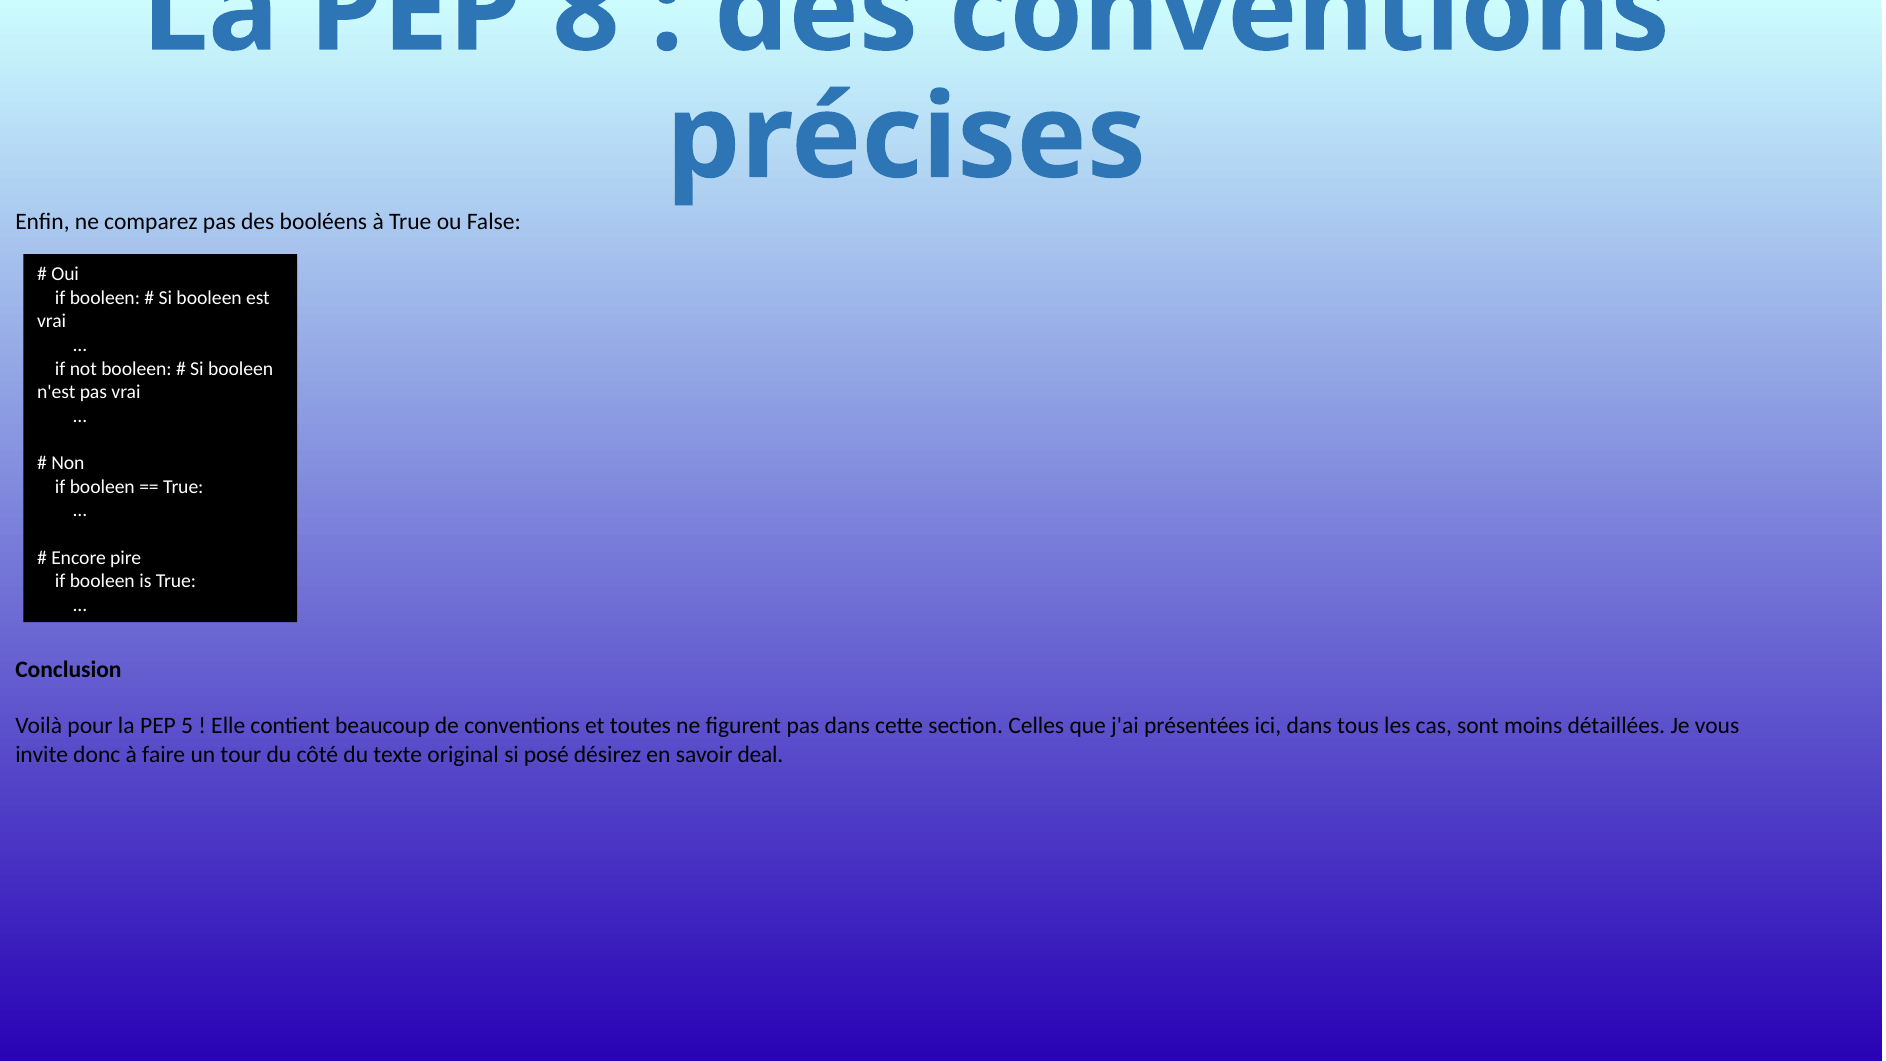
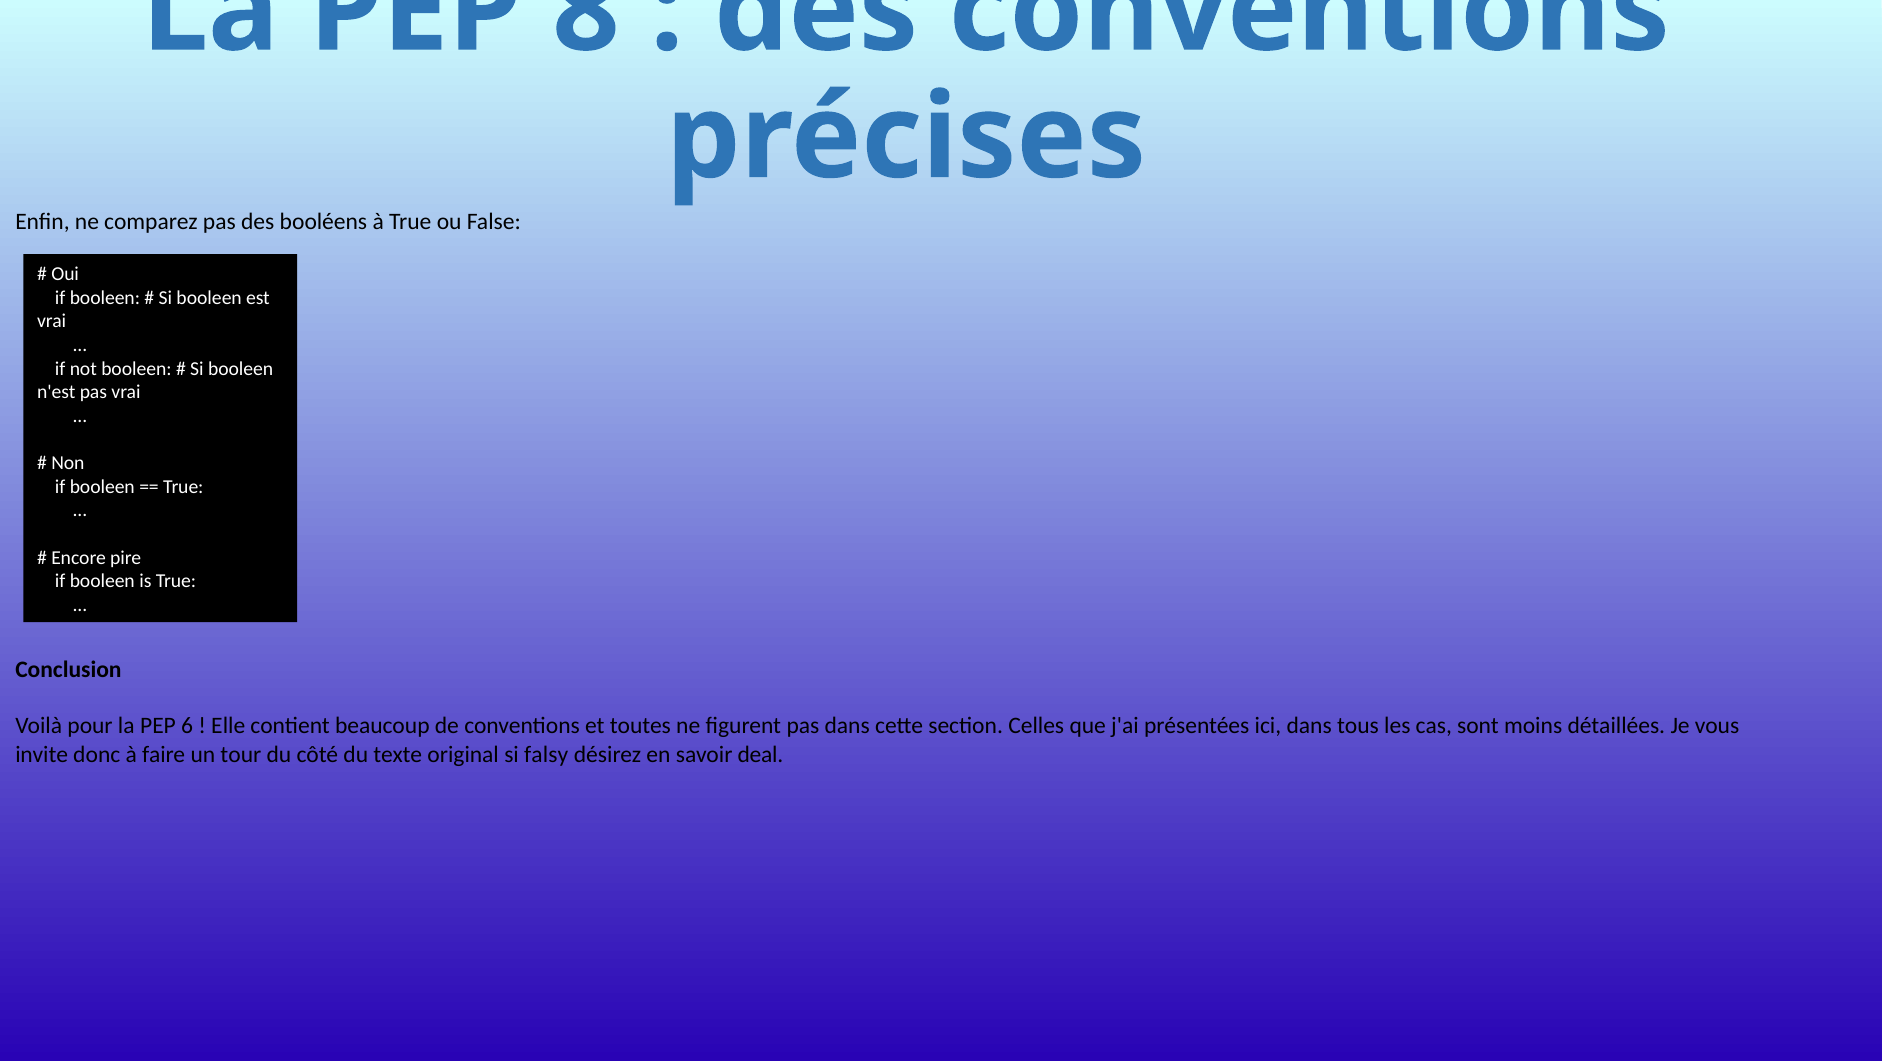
5: 5 -> 6
posé: posé -> falsy
